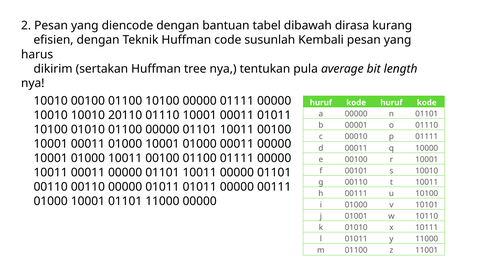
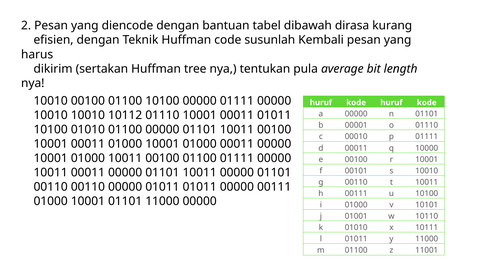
20110: 20110 -> 10112
